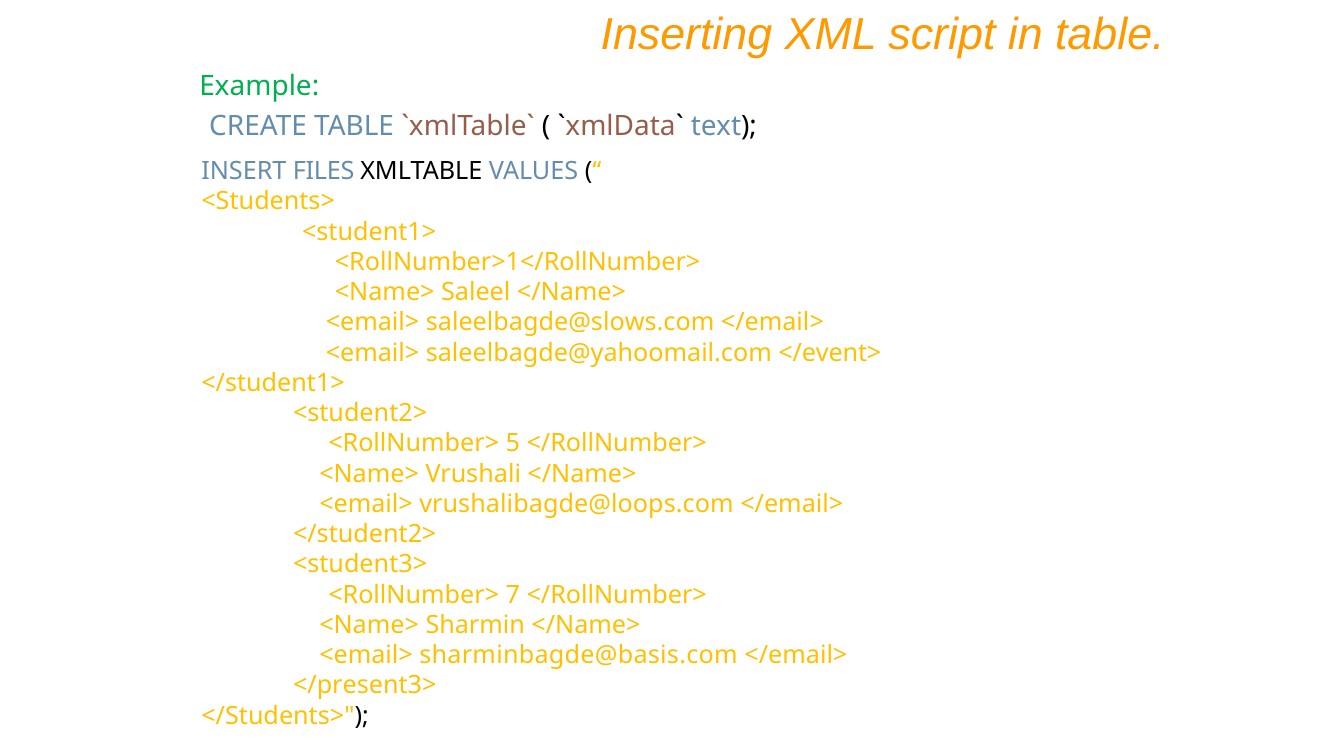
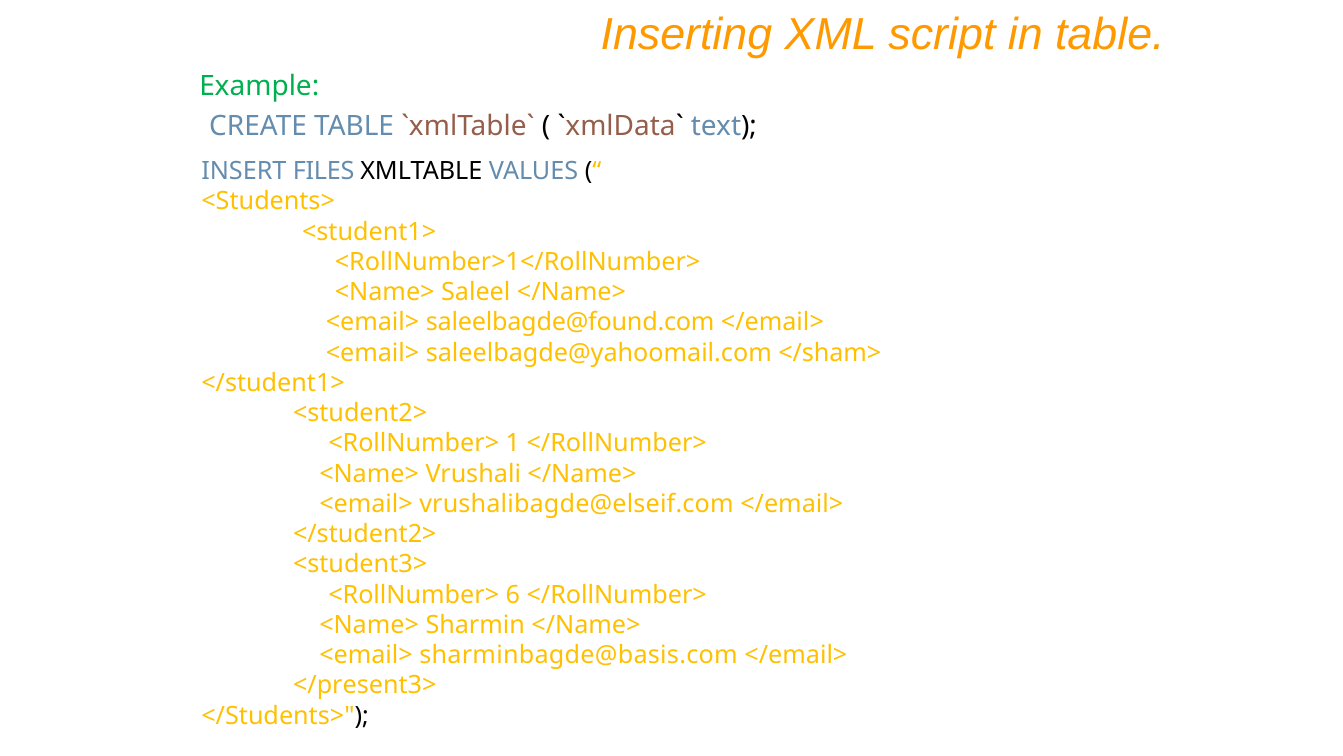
saleelbagde@slows.com: saleelbagde@slows.com -> saleelbagde@found.com
</event>: </event> -> </sham>
5: 5 -> 1
vrushalibagde@loops.com: vrushalibagde@loops.com -> vrushalibagde@elseif.com
7: 7 -> 6
